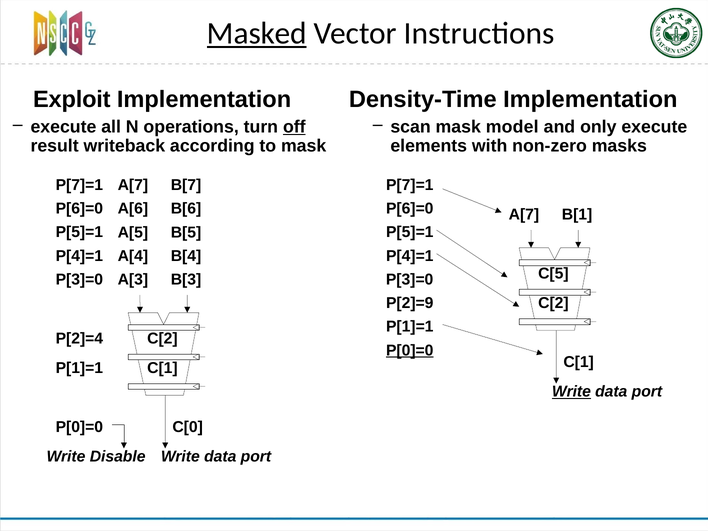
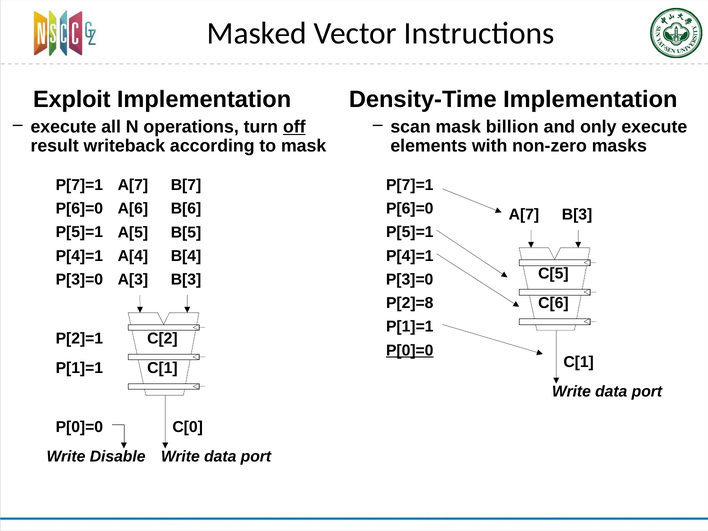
Masked underline: present -> none
model: model -> billion
A[7 B[1: B[1 -> B[3
P[2]=9: P[2]=9 -> P[2]=8
C[2 at (553, 303): C[2 -> C[6
P[2]=4: P[2]=4 -> P[2]=1
Write at (571, 392) underline: present -> none
